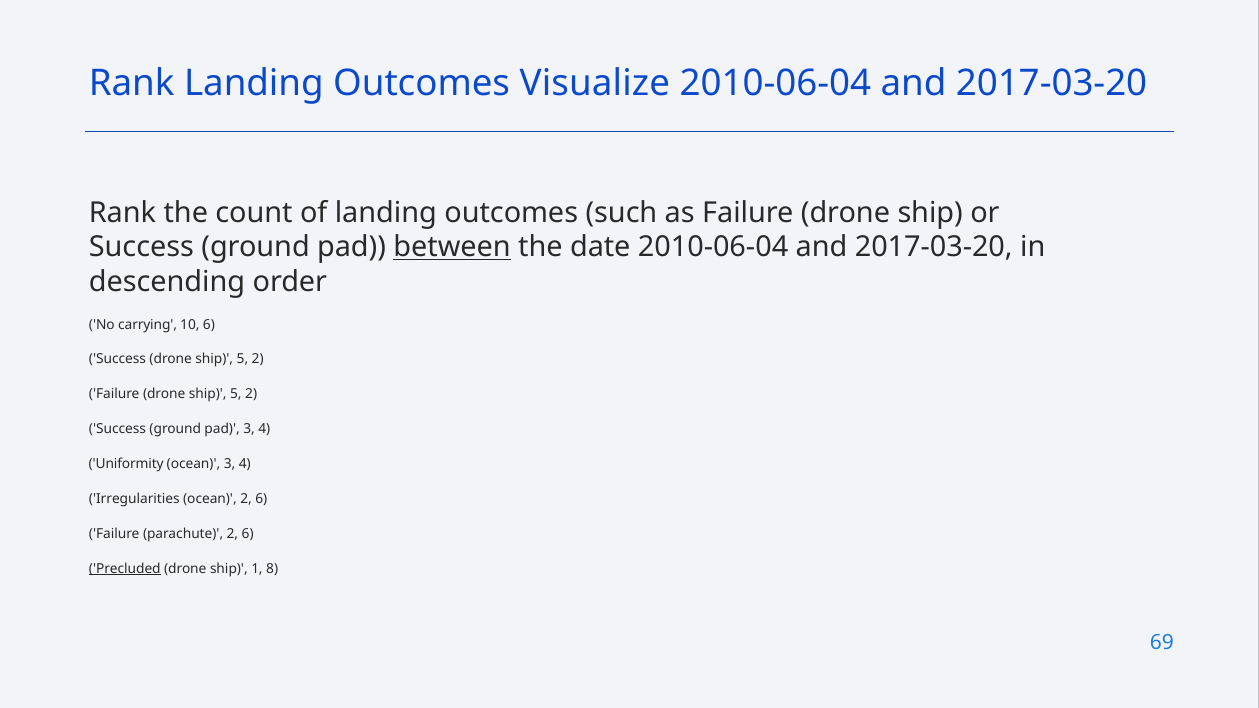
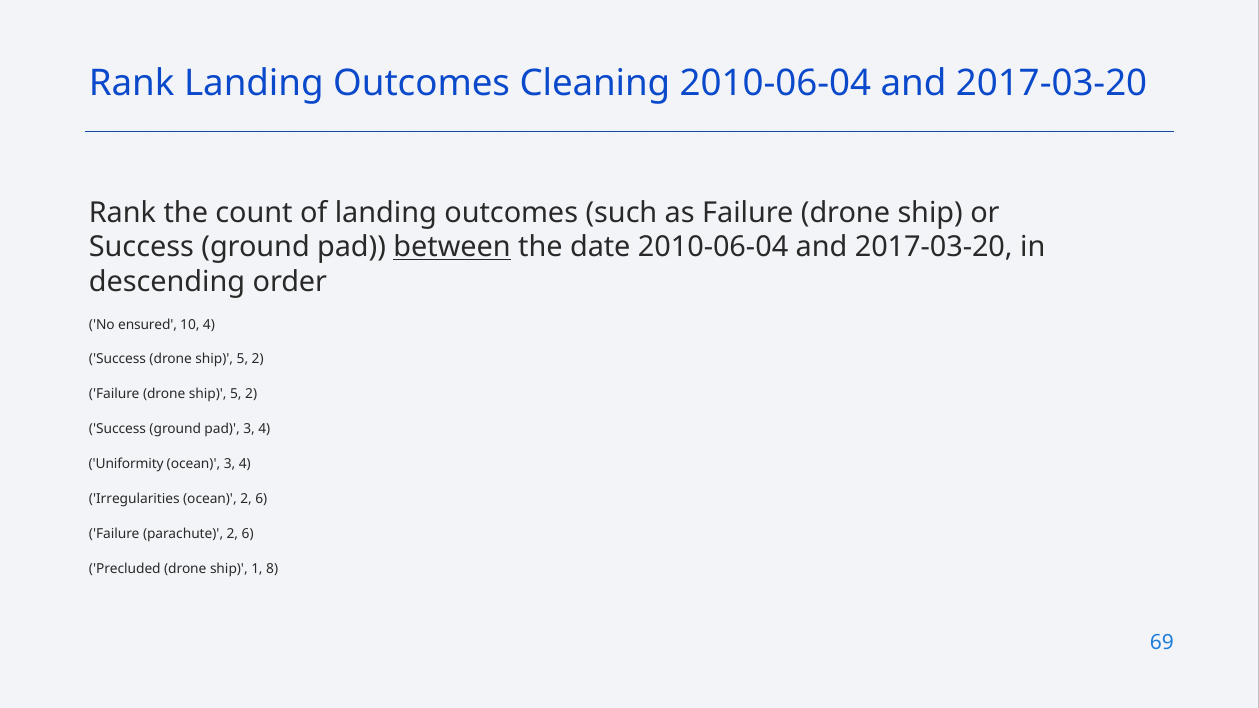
Visualize: Visualize -> Cleaning
carrying: carrying -> ensured
10 6: 6 -> 4
Precluded underline: present -> none
